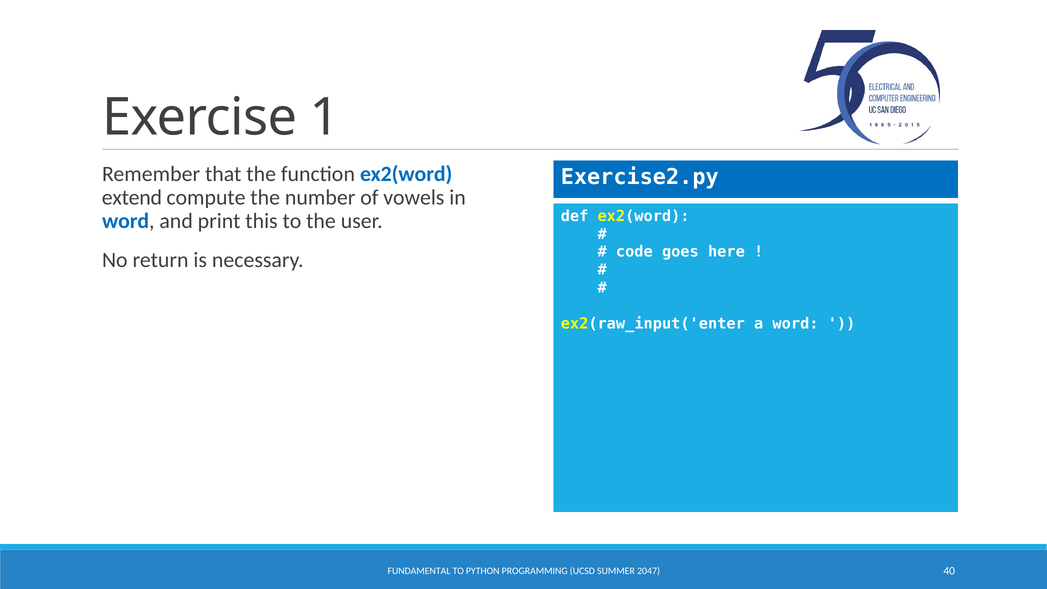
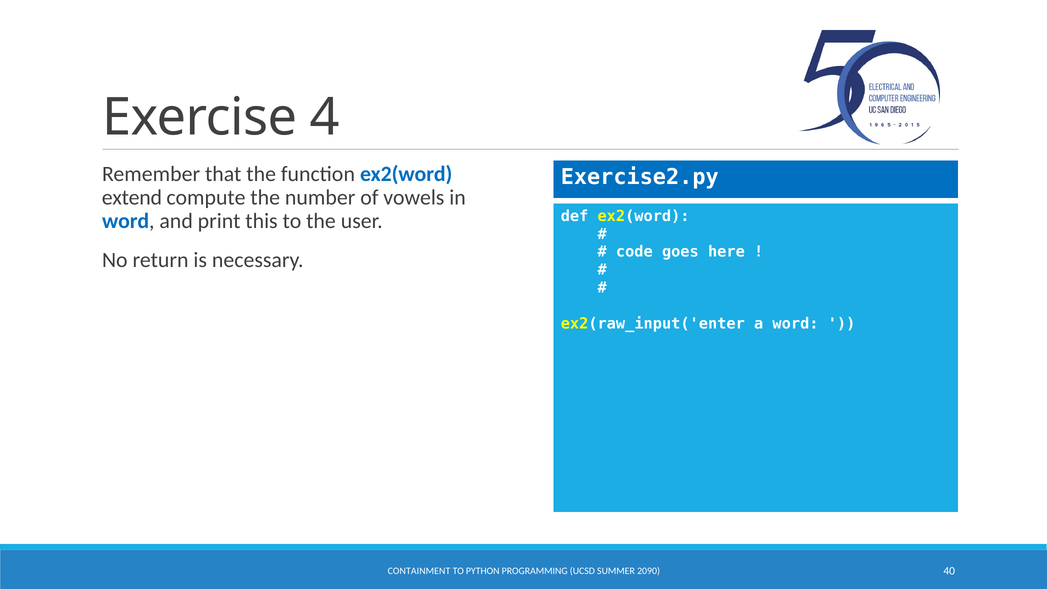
1: 1 -> 4
FUNDAMENTAL: FUNDAMENTAL -> CONTAINMENT
2047: 2047 -> 2090
